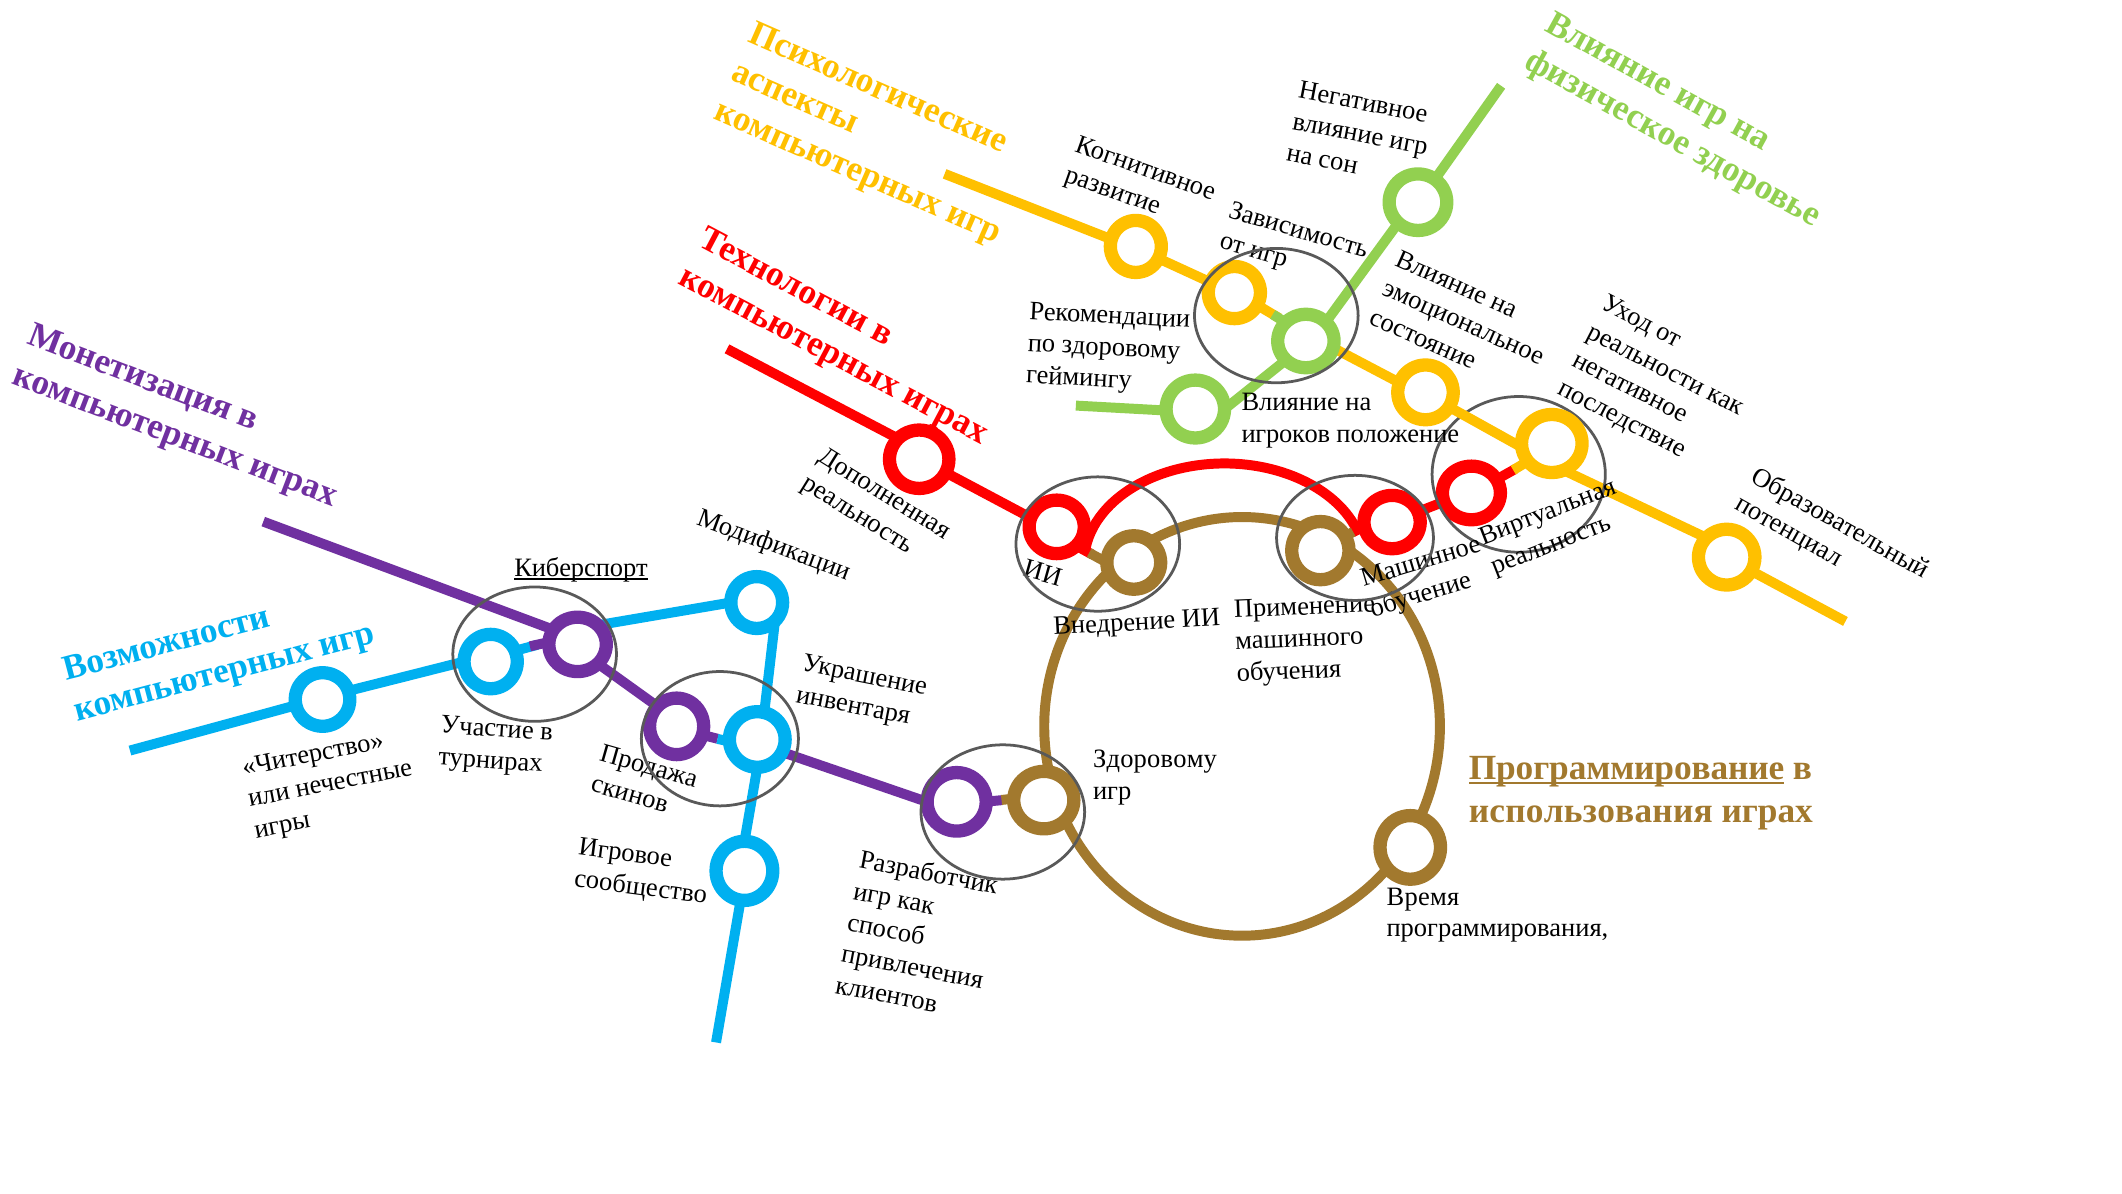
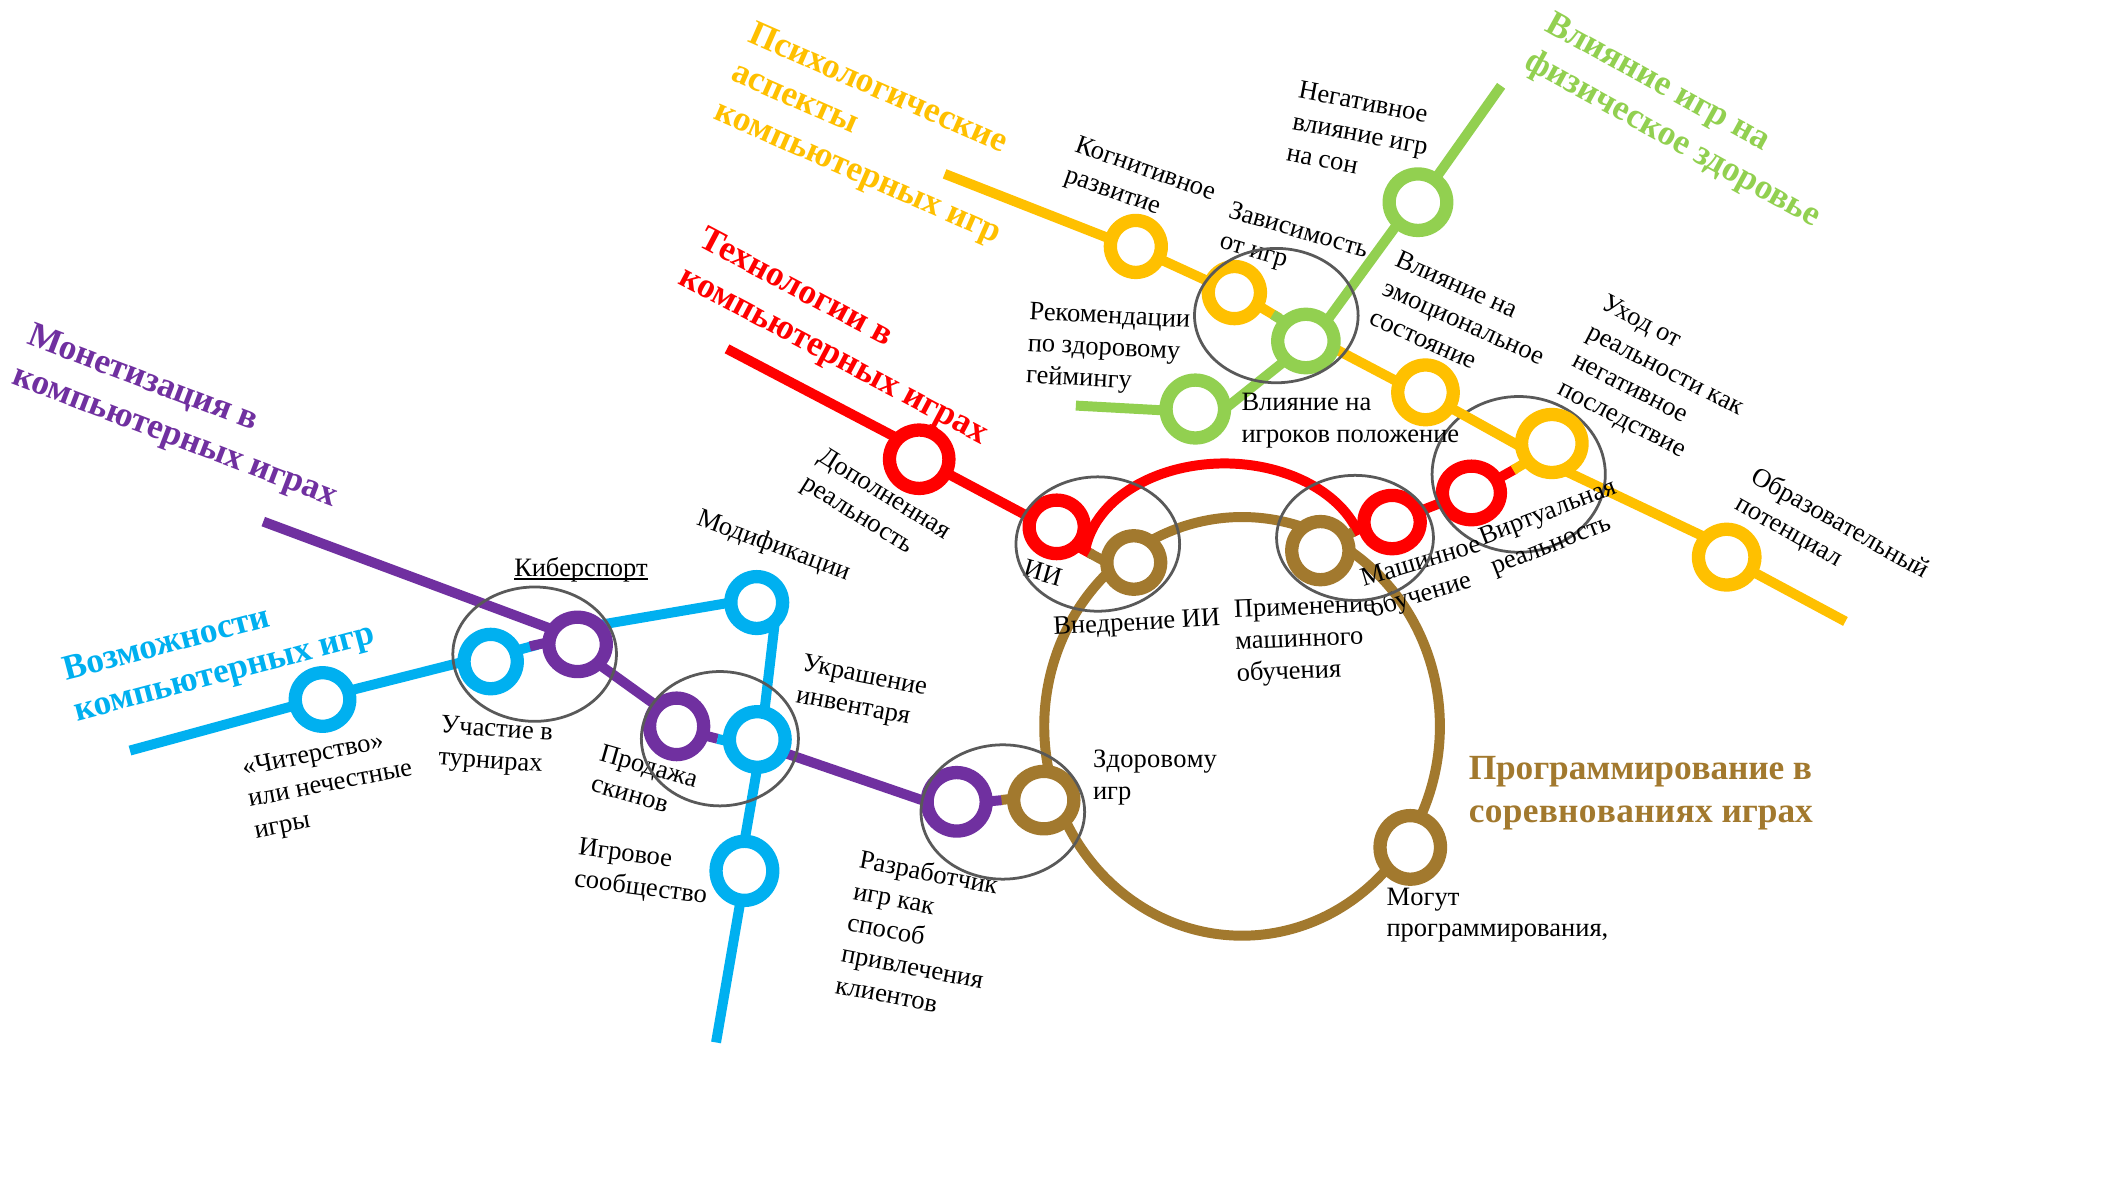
Программирование underline: present -> none
использования: использования -> соревнованиях
Время: Время -> Могут
